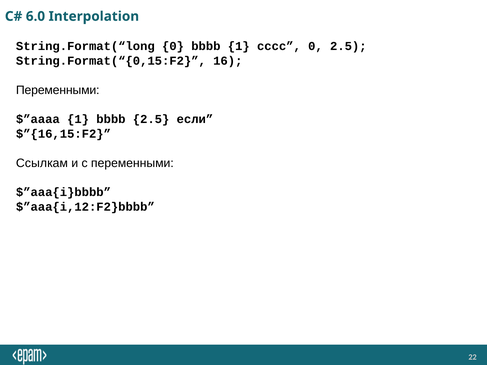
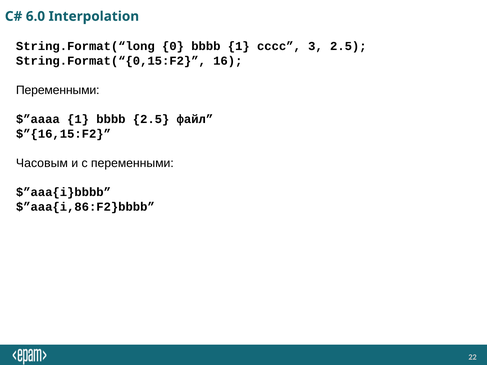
cccc 0: 0 -> 3
если: если -> файл
Ссылкам: Ссылкам -> Часовым
$”aaa{i,12:F2}bbbb: $”aaa{i,12:F2}bbbb -> $”aaa{i,86:F2}bbbb
